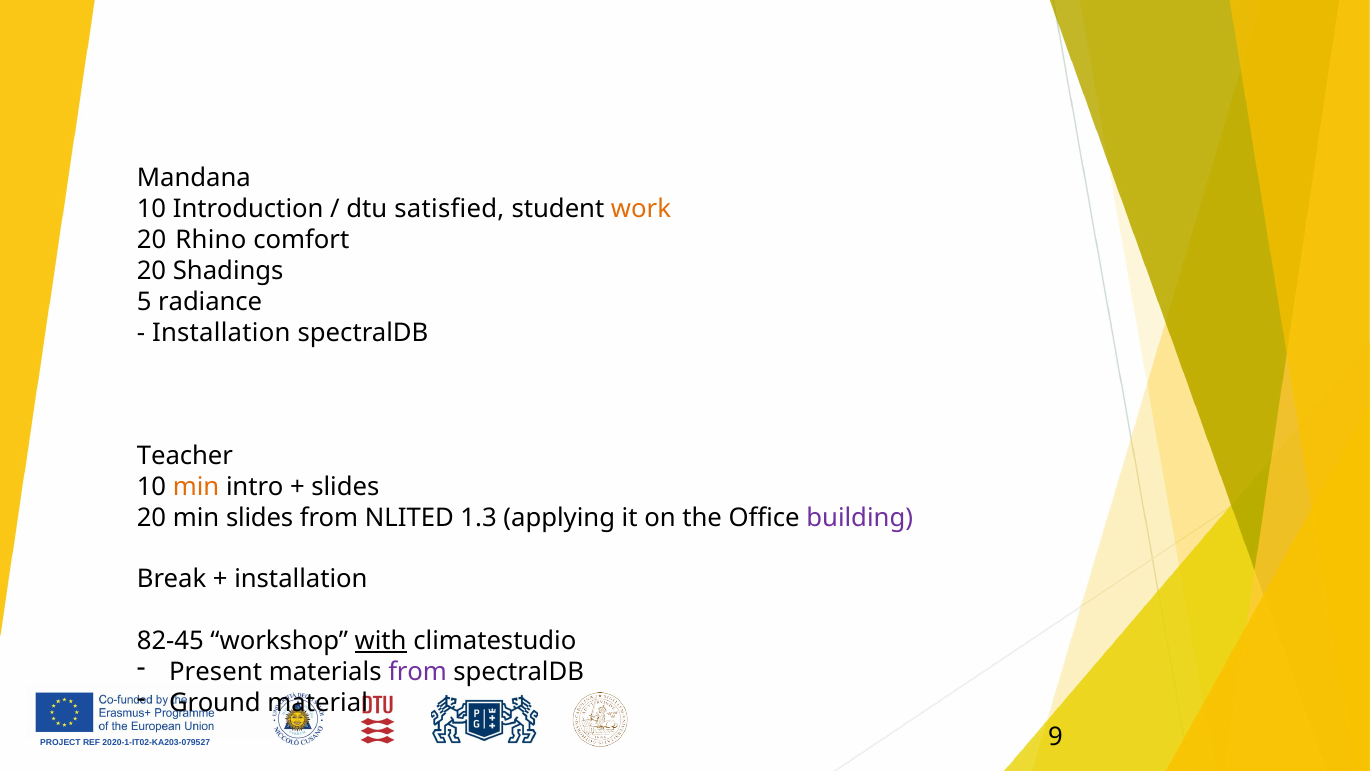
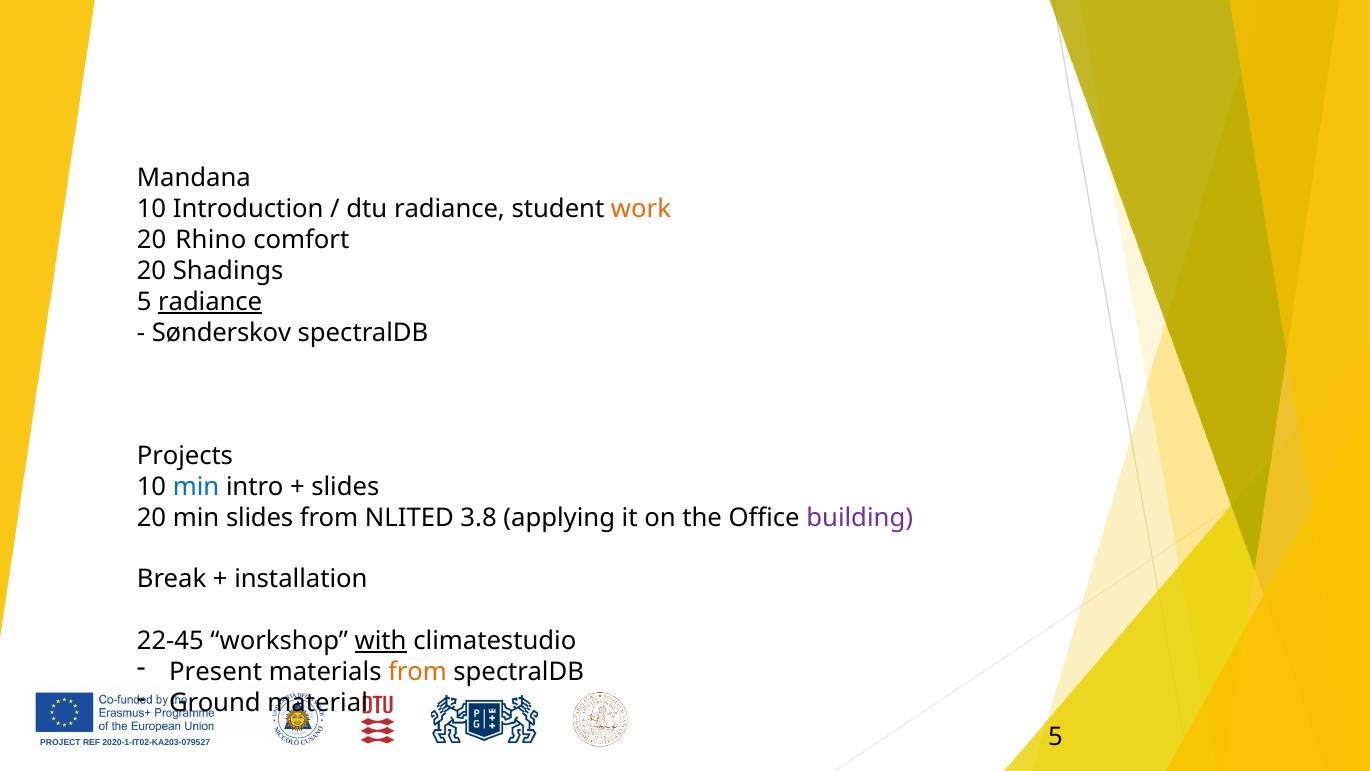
dtu satisfied: satisfied -> radiance
radiance at (210, 302) underline: none -> present
Installation at (221, 332): Installation -> Sønderskov
Teacher: Teacher -> Projects
min at (196, 487) colour: orange -> blue
1.3: 1.3 -> 3.8
82-45: 82-45 -> 22-45
from at (418, 672) colour: purple -> orange
9 at (1056, 737): 9 -> 5
